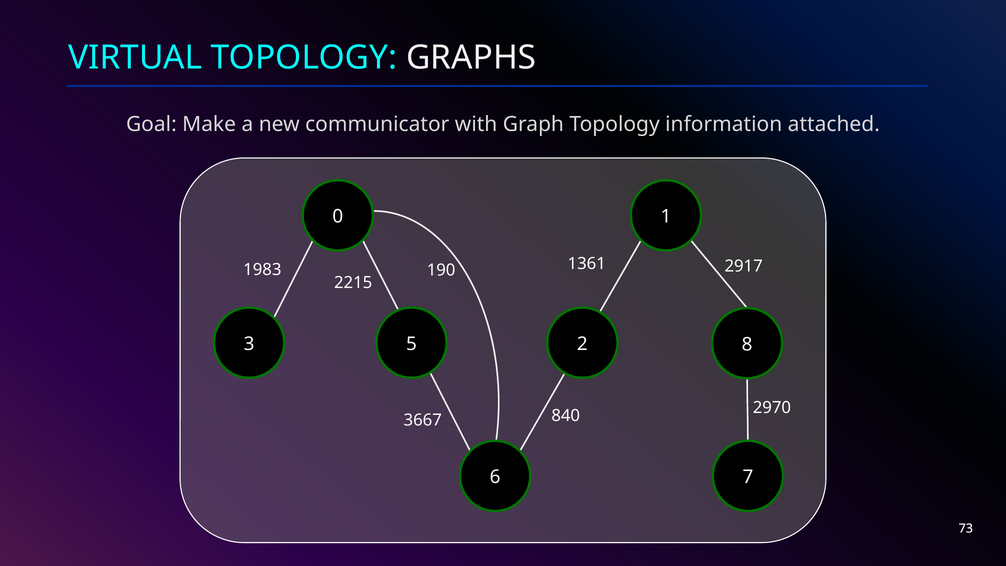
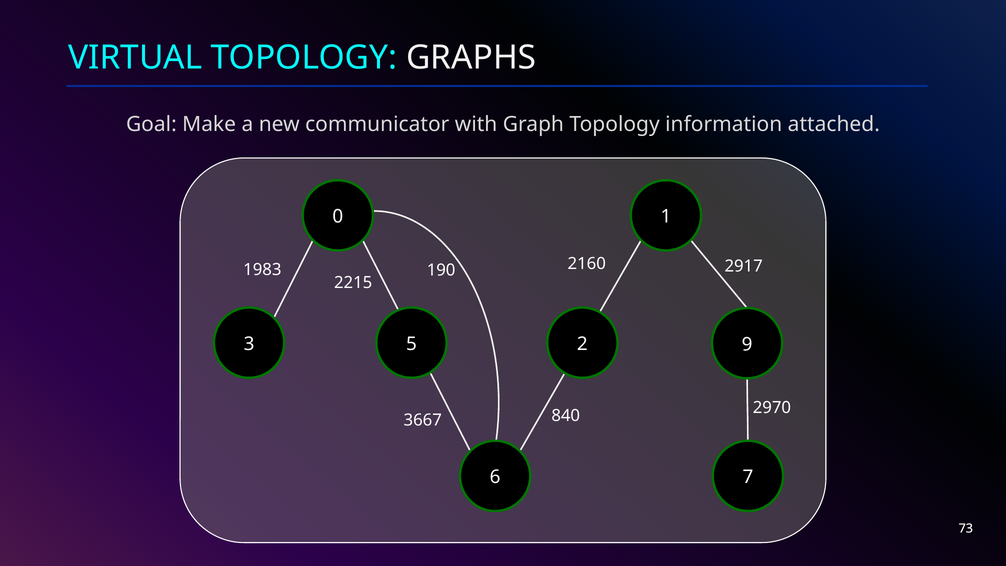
1361: 1361 -> 2160
8: 8 -> 9
